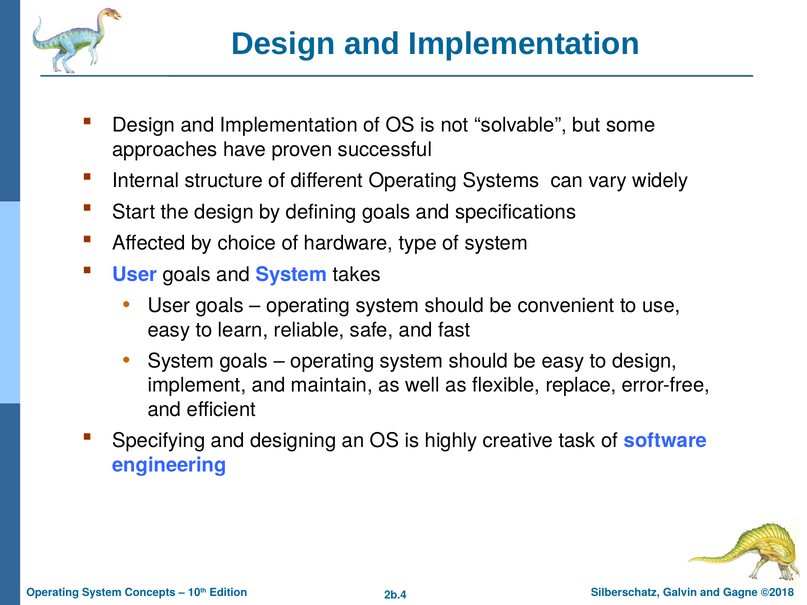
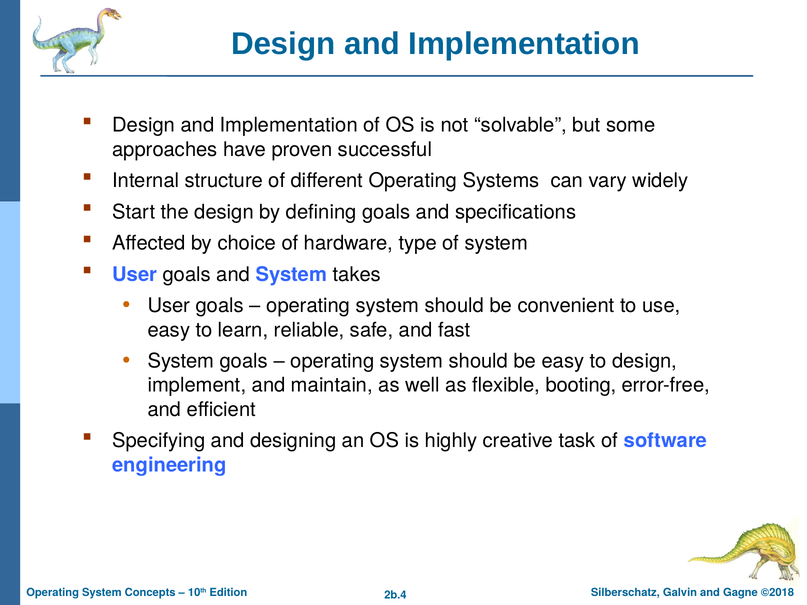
replace: replace -> booting
